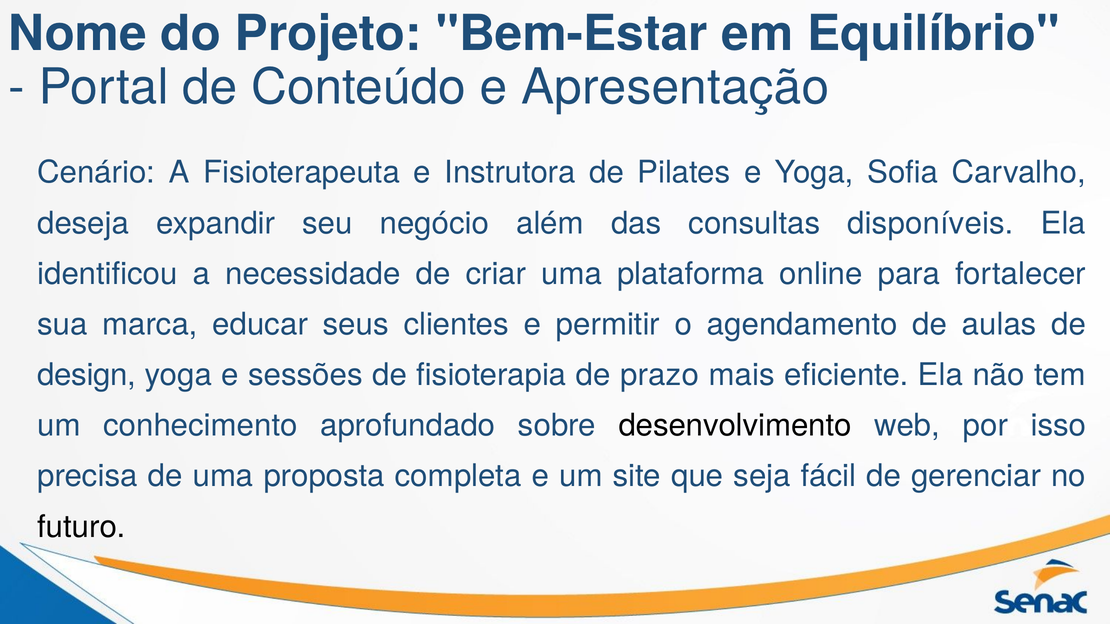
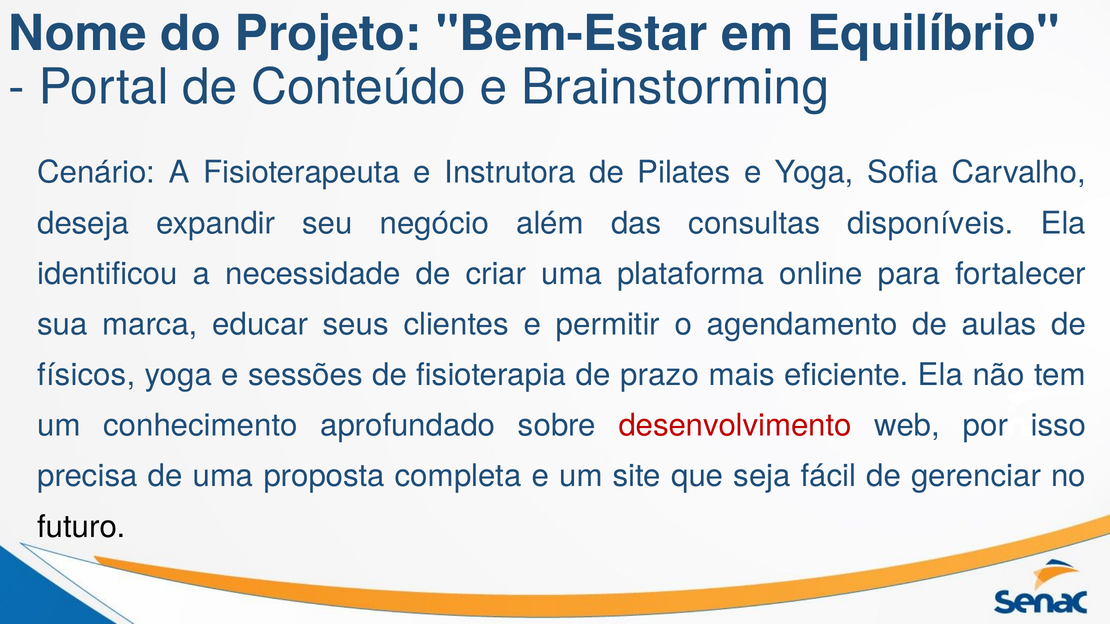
Apresentação: Apresentação -> Brainstorming
design: design -> físicos
desenvolvimento colour: black -> red
